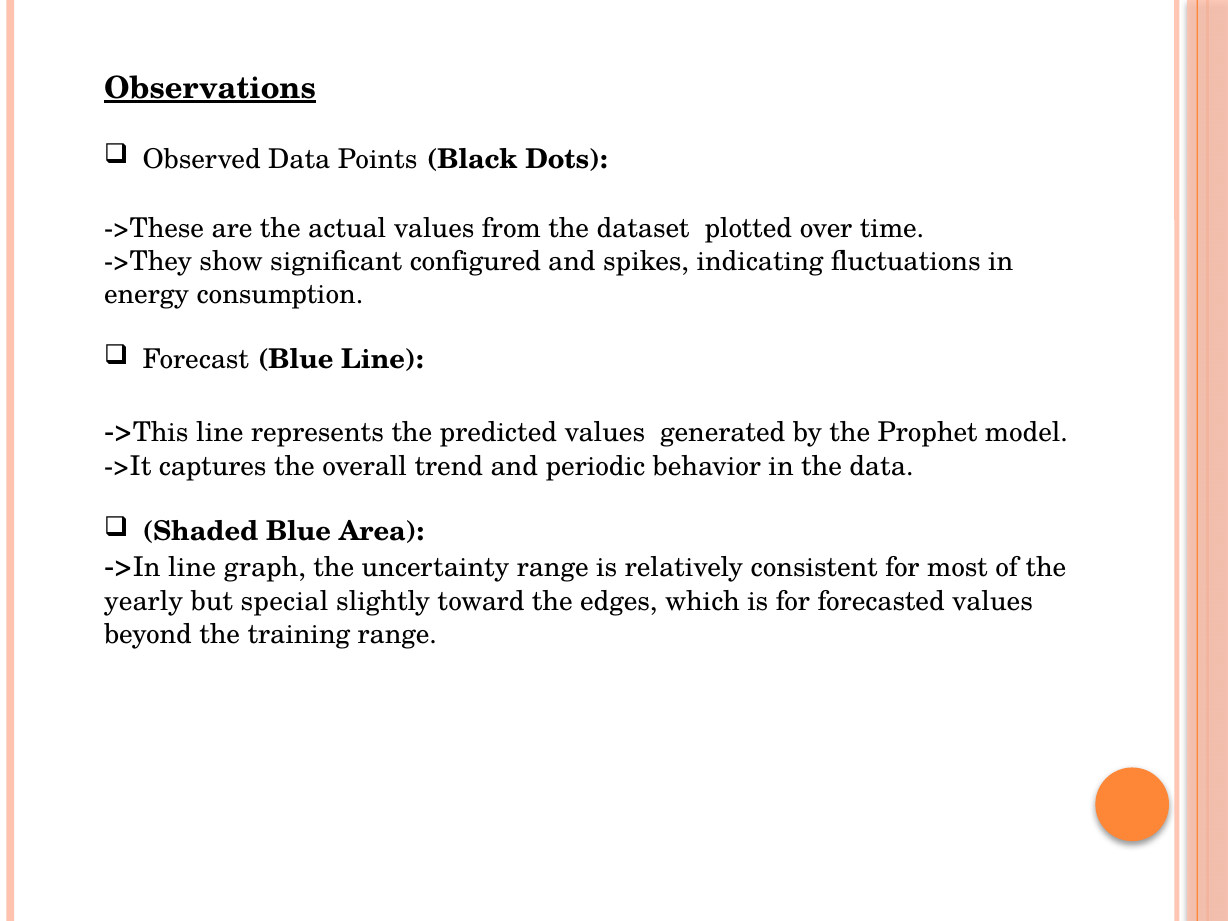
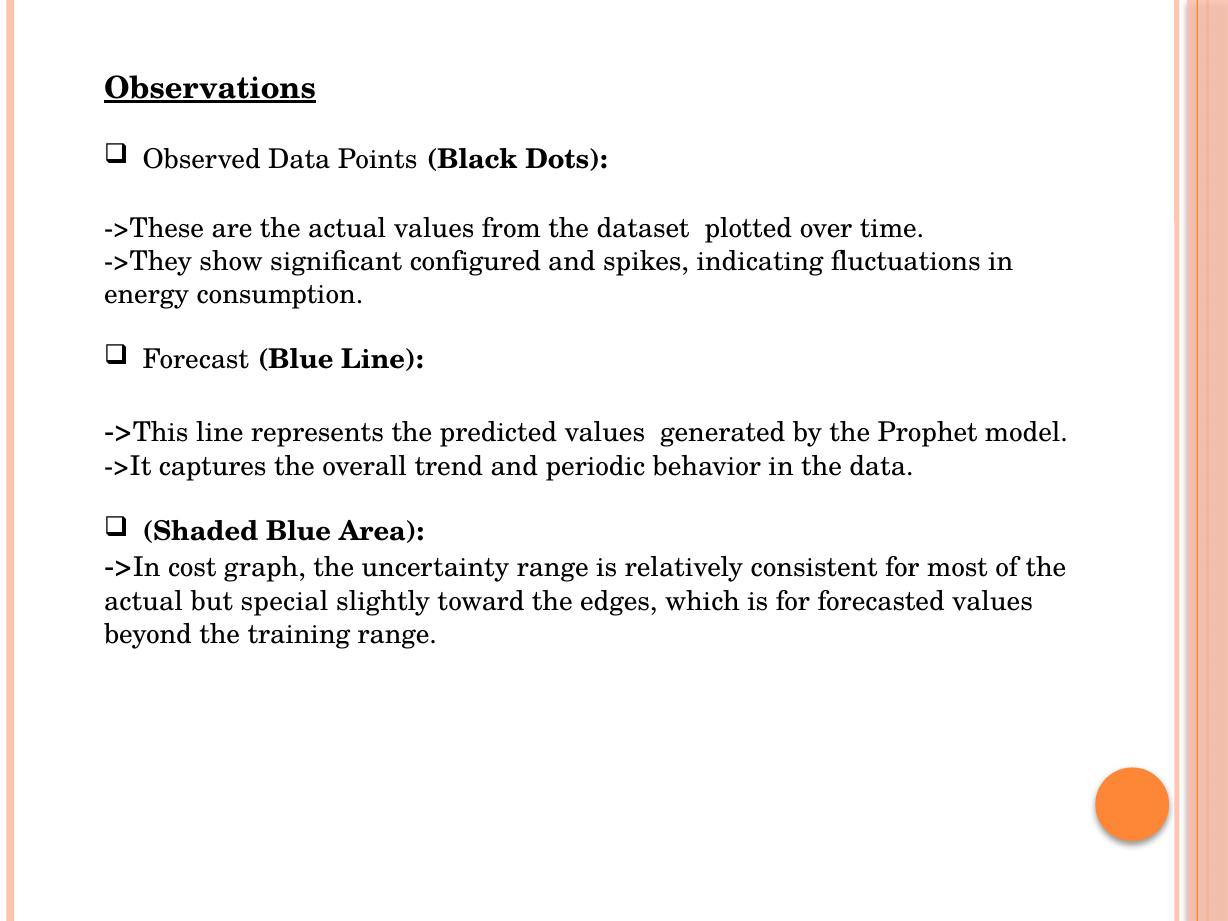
->In line: line -> cost
yearly at (144, 601): yearly -> actual
